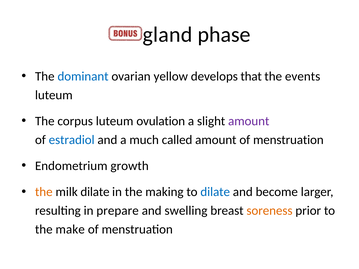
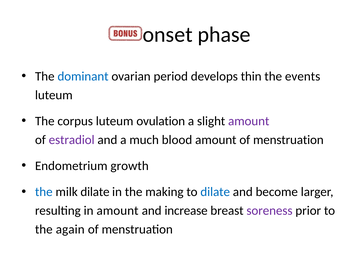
gland: gland -> onset
yellow: yellow -> period
that: that -> thin
estradiol colour: blue -> purple
called: called -> blood
the at (44, 192) colour: orange -> blue
in prepare: prepare -> amount
swelling: swelling -> increase
soreness colour: orange -> purple
make: make -> again
